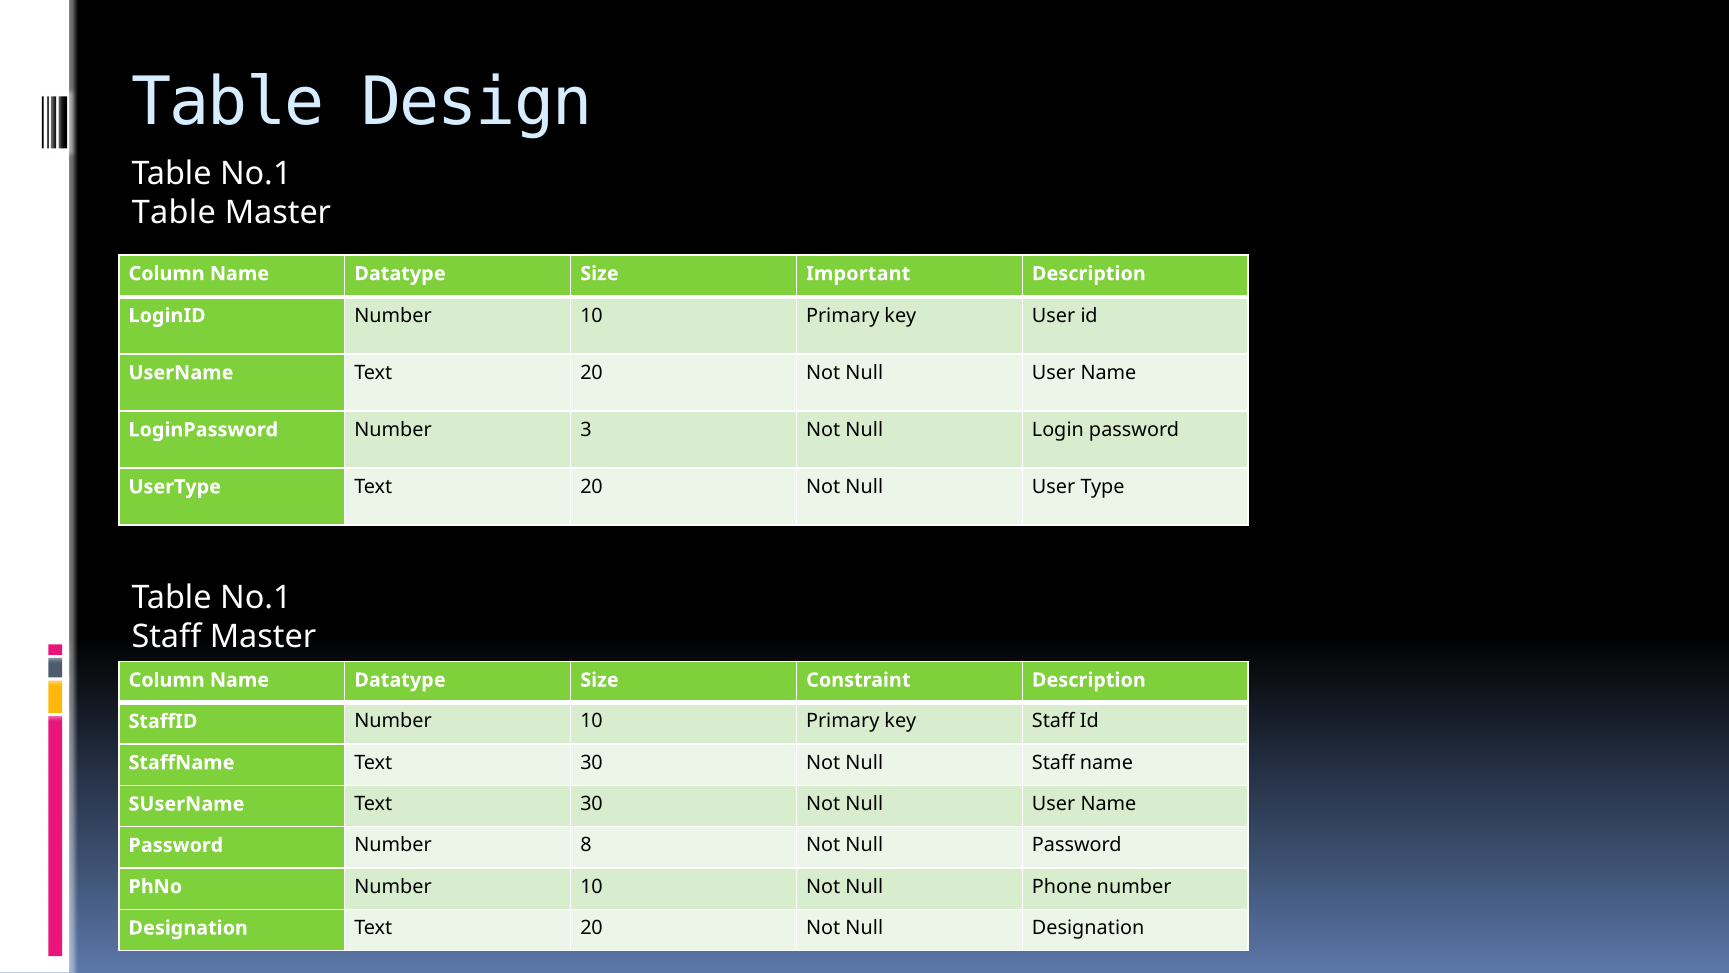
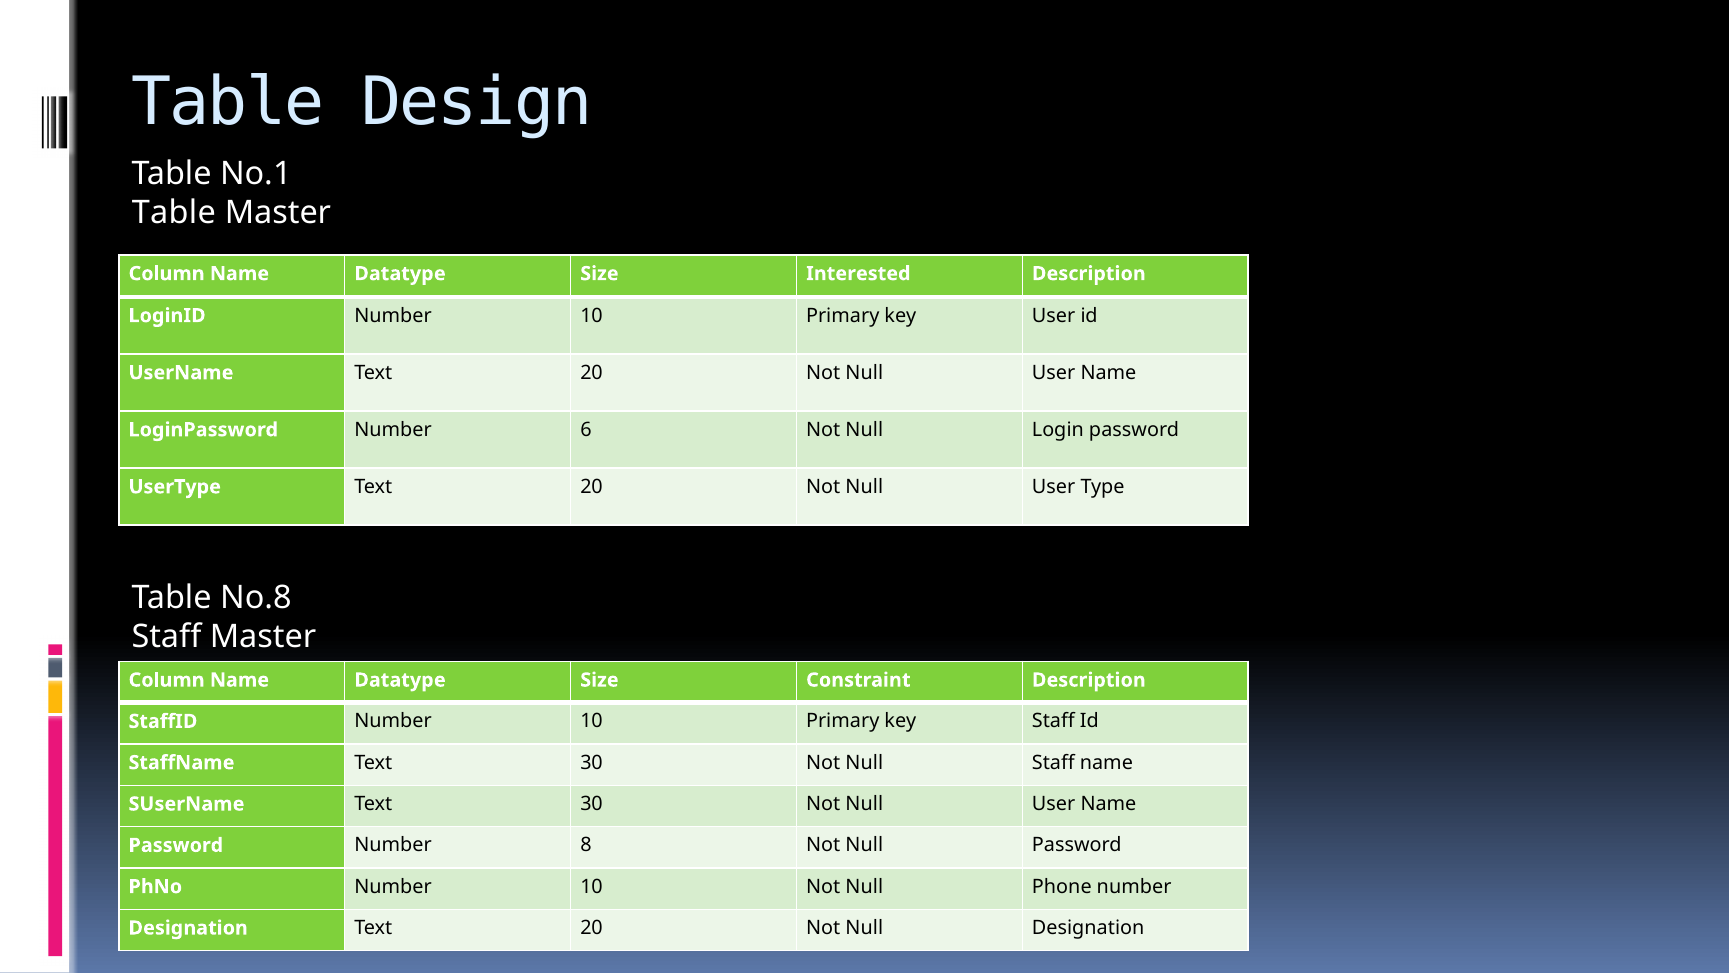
Important: Important -> Interested
3: 3 -> 6
No.1 at (256, 597): No.1 -> No.8
